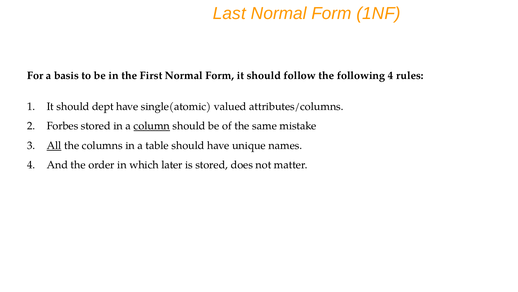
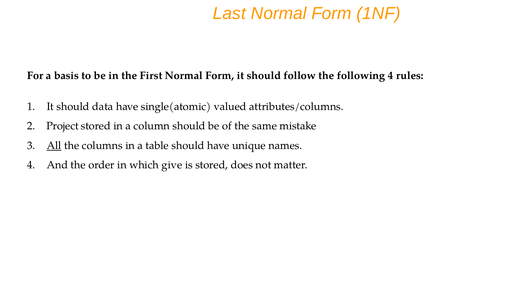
dept: dept -> data
Forbes: Forbes -> Project
column underline: present -> none
later: later -> give
